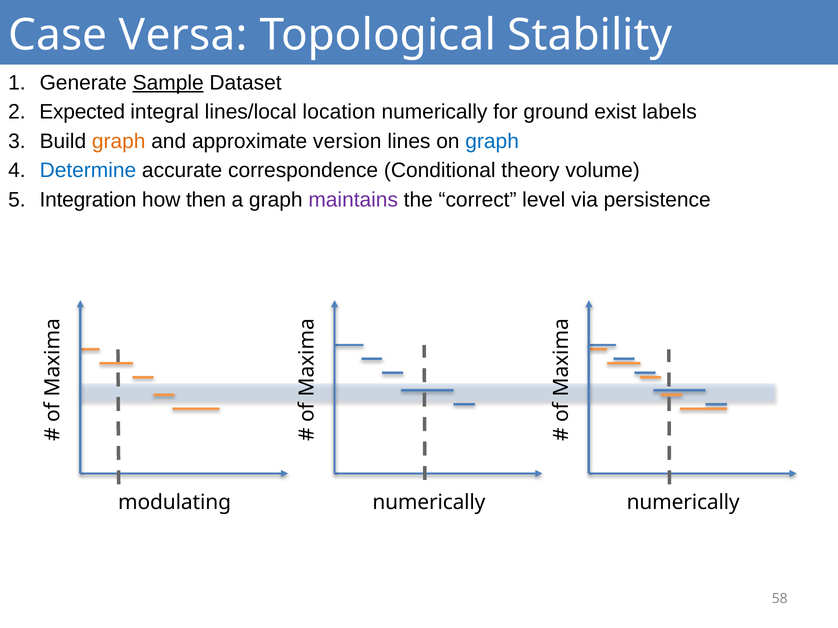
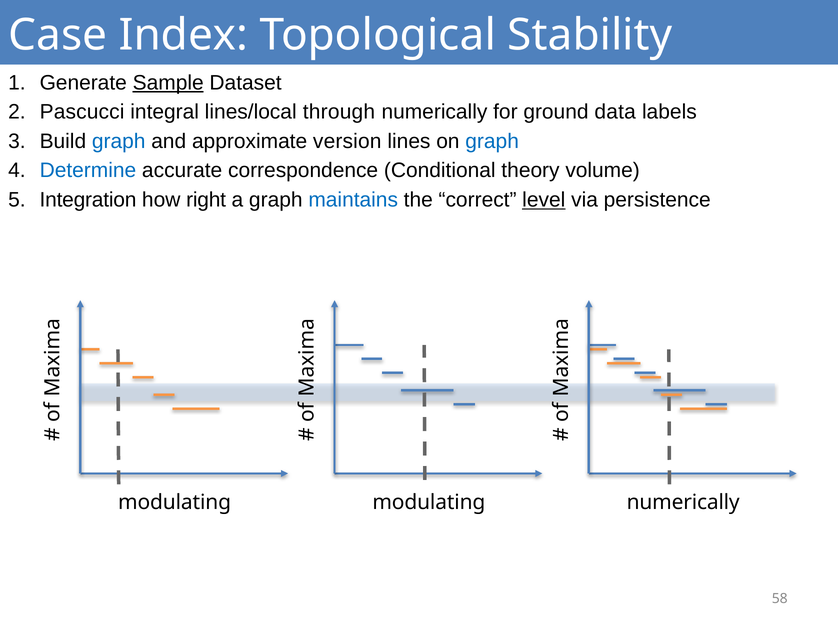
Versa: Versa -> Index
Expected: Expected -> Pascucci
location: location -> through
exist: exist -> data
graph at (119, 141) colour: orange -> blue
then: then -> right
maintains colour: purple -> blue
level underline: none -> present
numerically at (429, 503): numerically -> modulating
